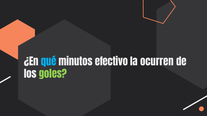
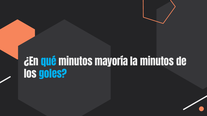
efectivo: efectivo -> mayoría
la ocurren: ocurren -> minutos
goles colour: light green -> light blue
